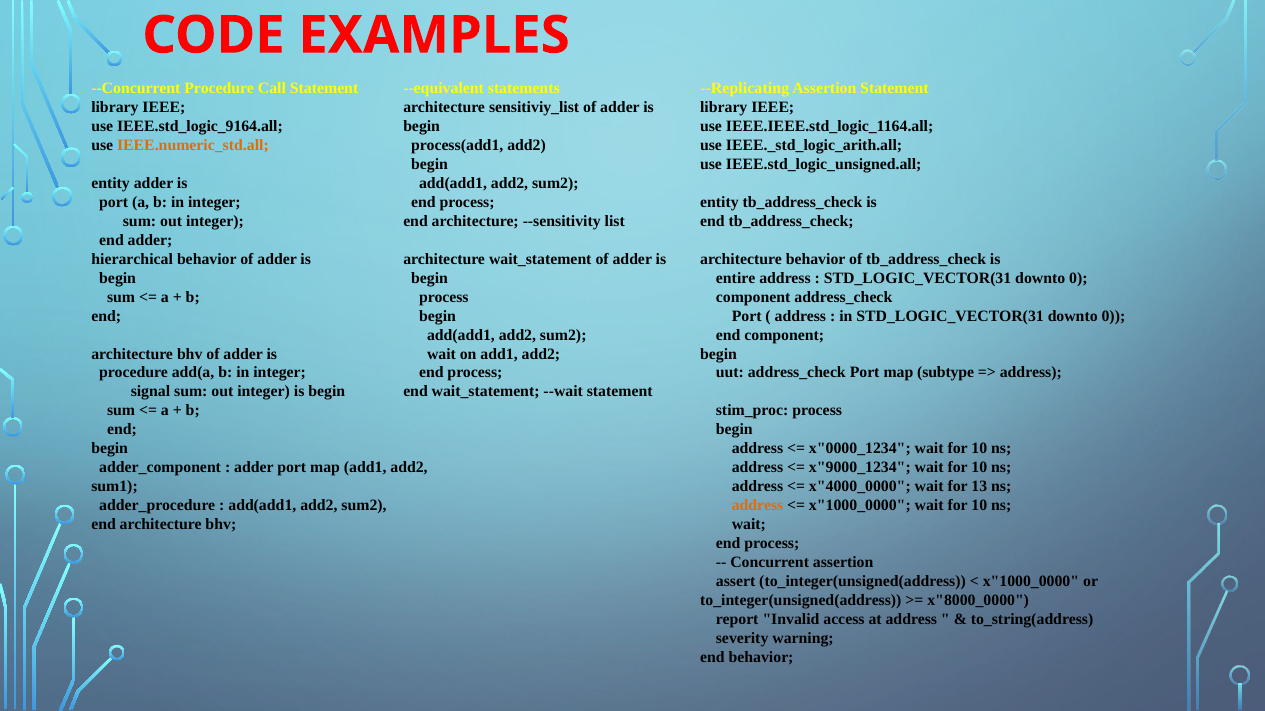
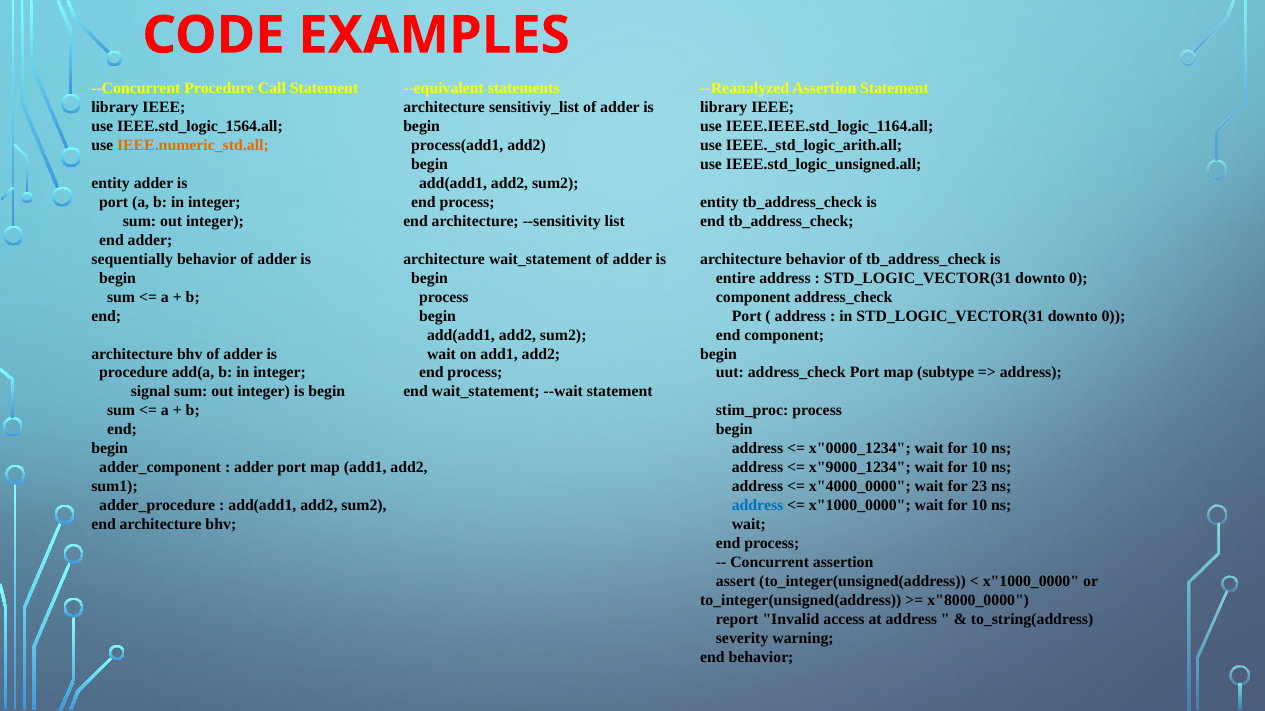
--Replicating: --Replicating -> --Reanalyzed
IEEE.std_logic_9164.all: IEEE.std_logic_9164.all -> IEEE.std_logic_1564.all
hierarchical: hierarchical -> sequentially
13: 13 -> 23
address at (758, 506) colour: orange -> blue
